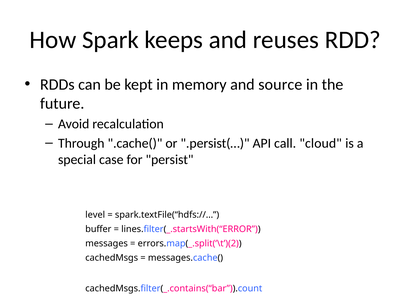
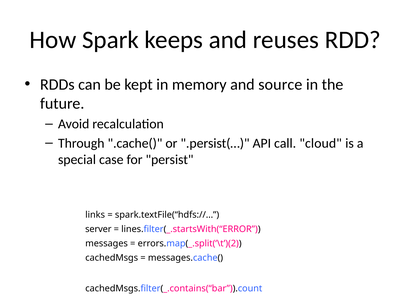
level: level -> links
buffer: buffer -> server
